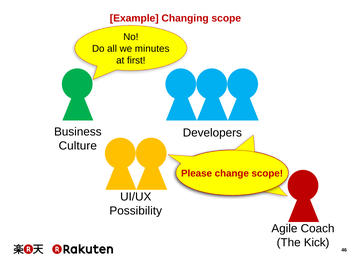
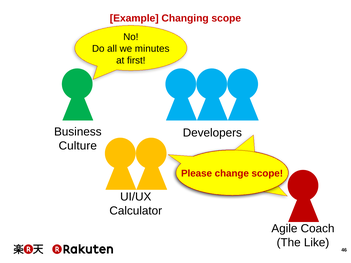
Possibility: Possibility -> Calculator
Kick: Kick -> Like
